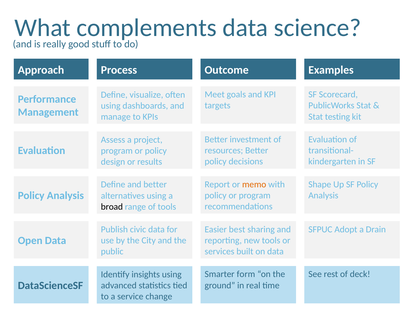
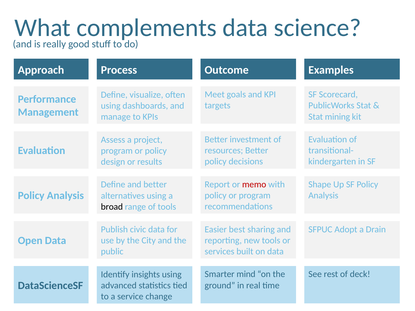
testing: testing -> mining
memo colour: orange -> red
form: form -> mind
